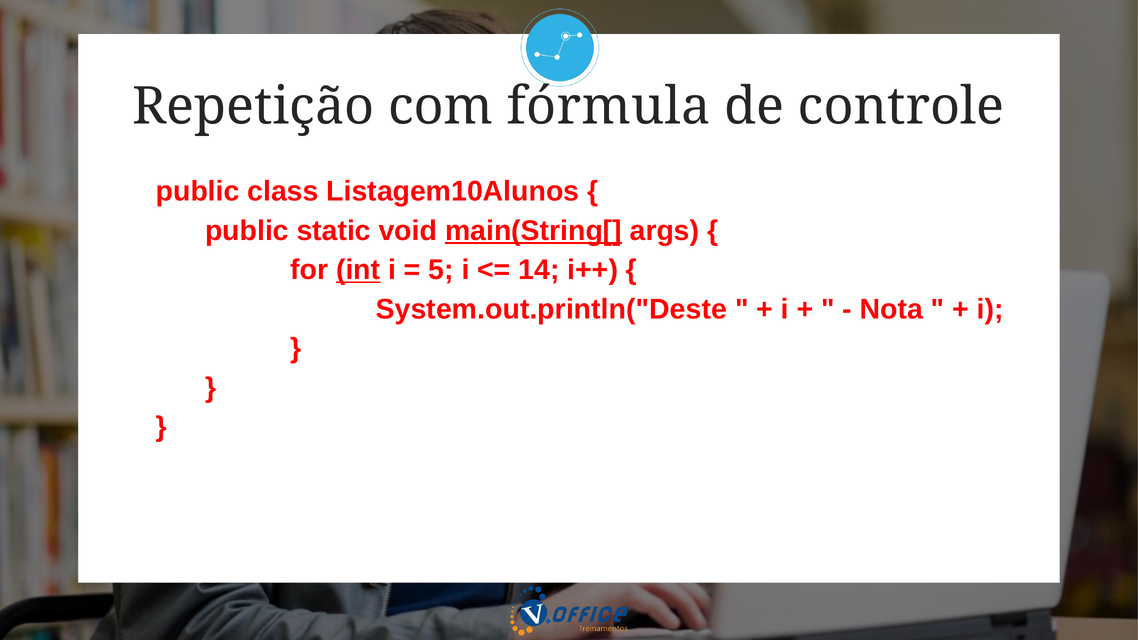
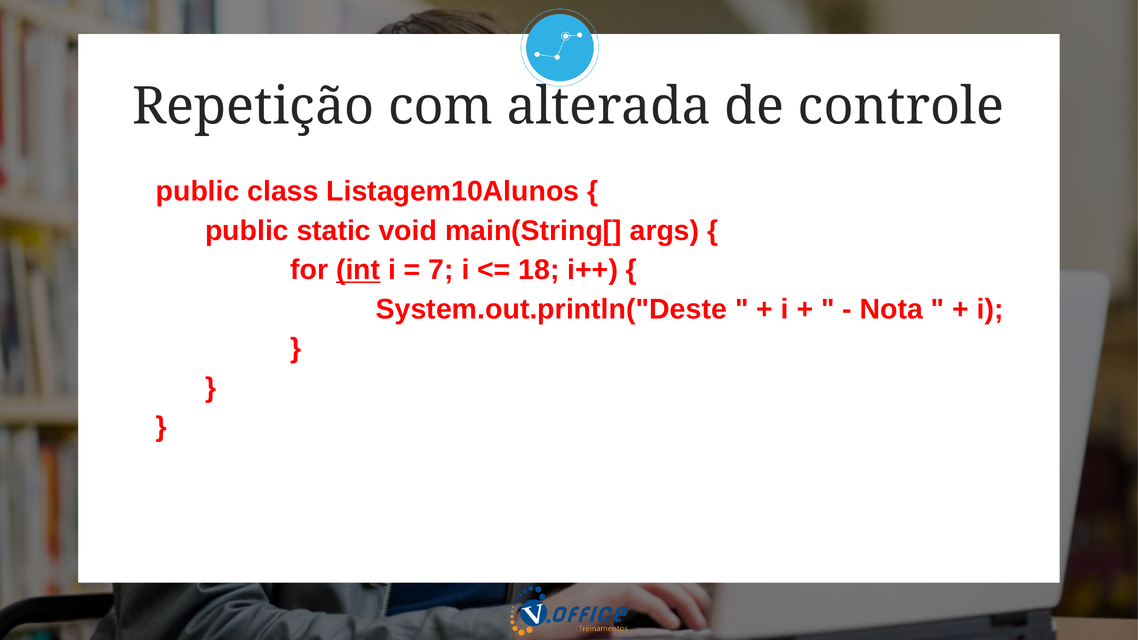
fórmula: fórmula -> alterada
main(String[ underline: present -> none
5: 5 -> 7
14: 14 -> 18
